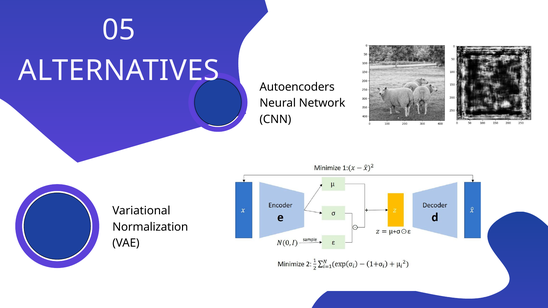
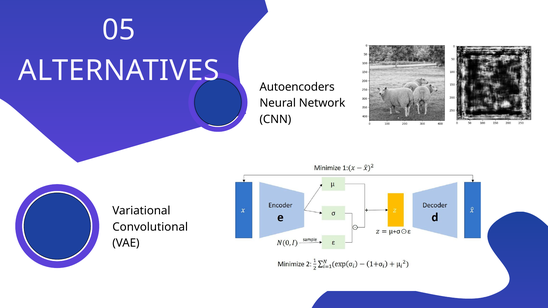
Normalization: Normalization -> Convolutional
